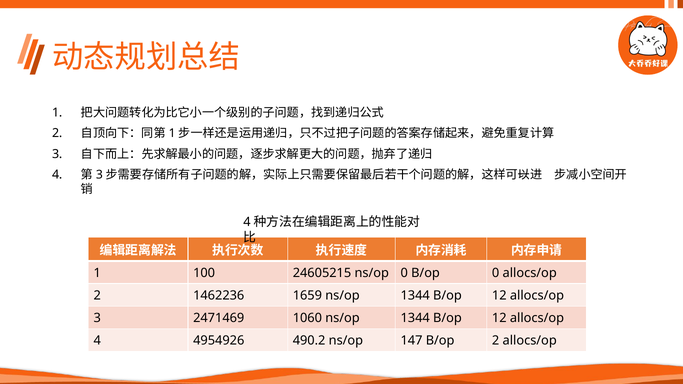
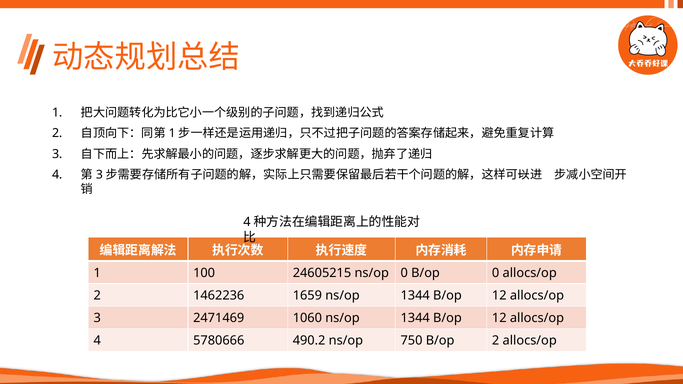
4954926: 4954926 -> 5780666
147: 147 -> 750
